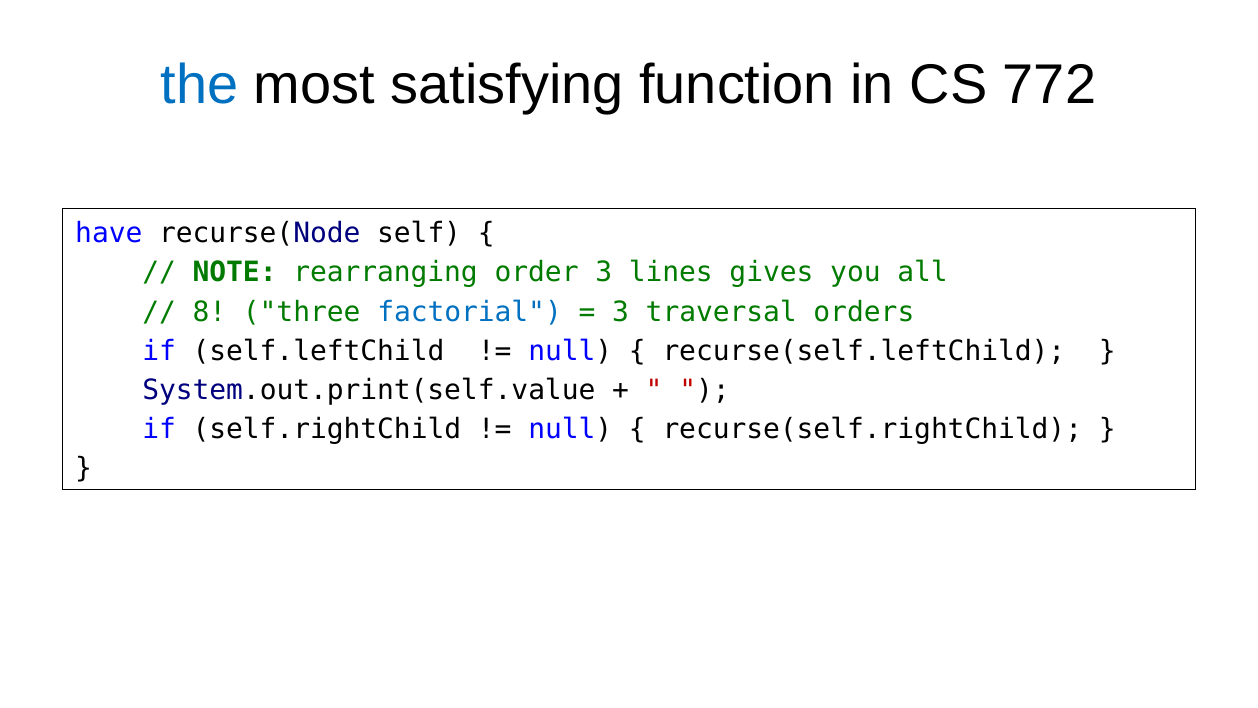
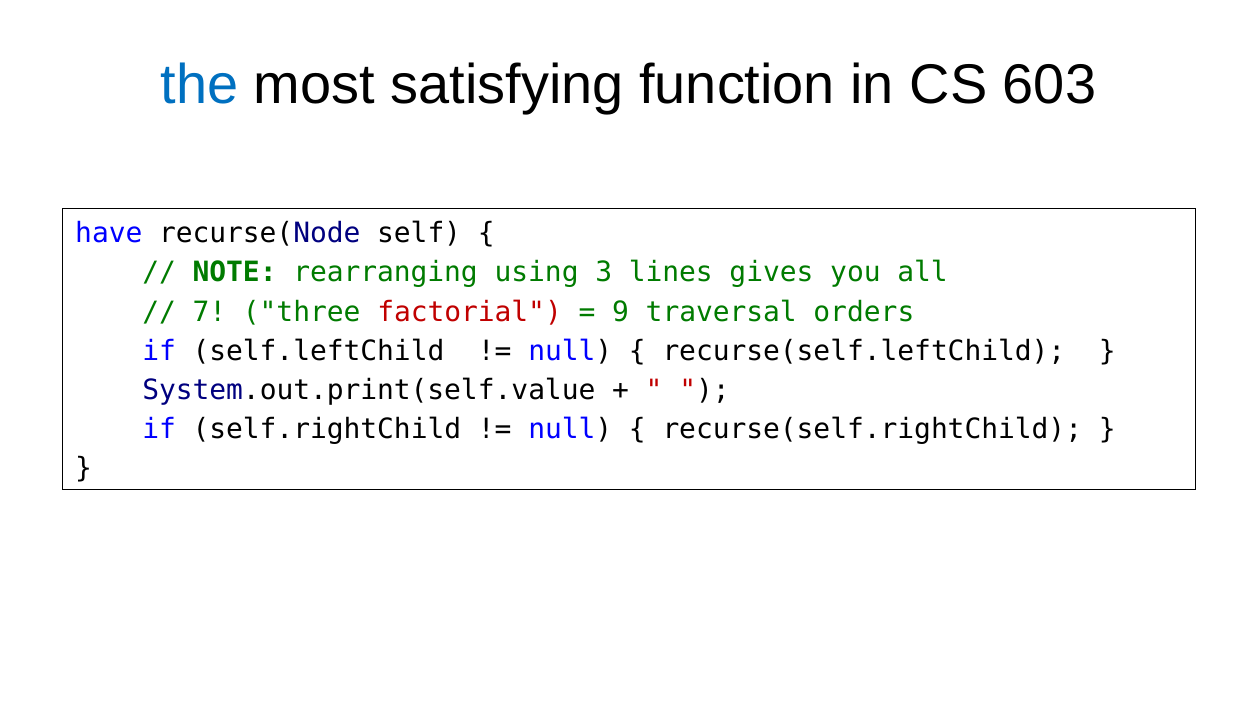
772: 772 -> 603
order: order -> using
8: 8 -> 7
factorial colour: blue -> red
3 at (621, 312): 3 -> 9
